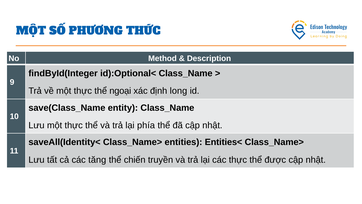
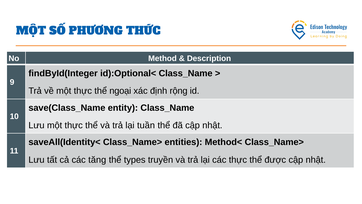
long: long -> rộng
phía: phía -> tuần
Entities<: Entities< -> Method<
chiến: chiến -> types
